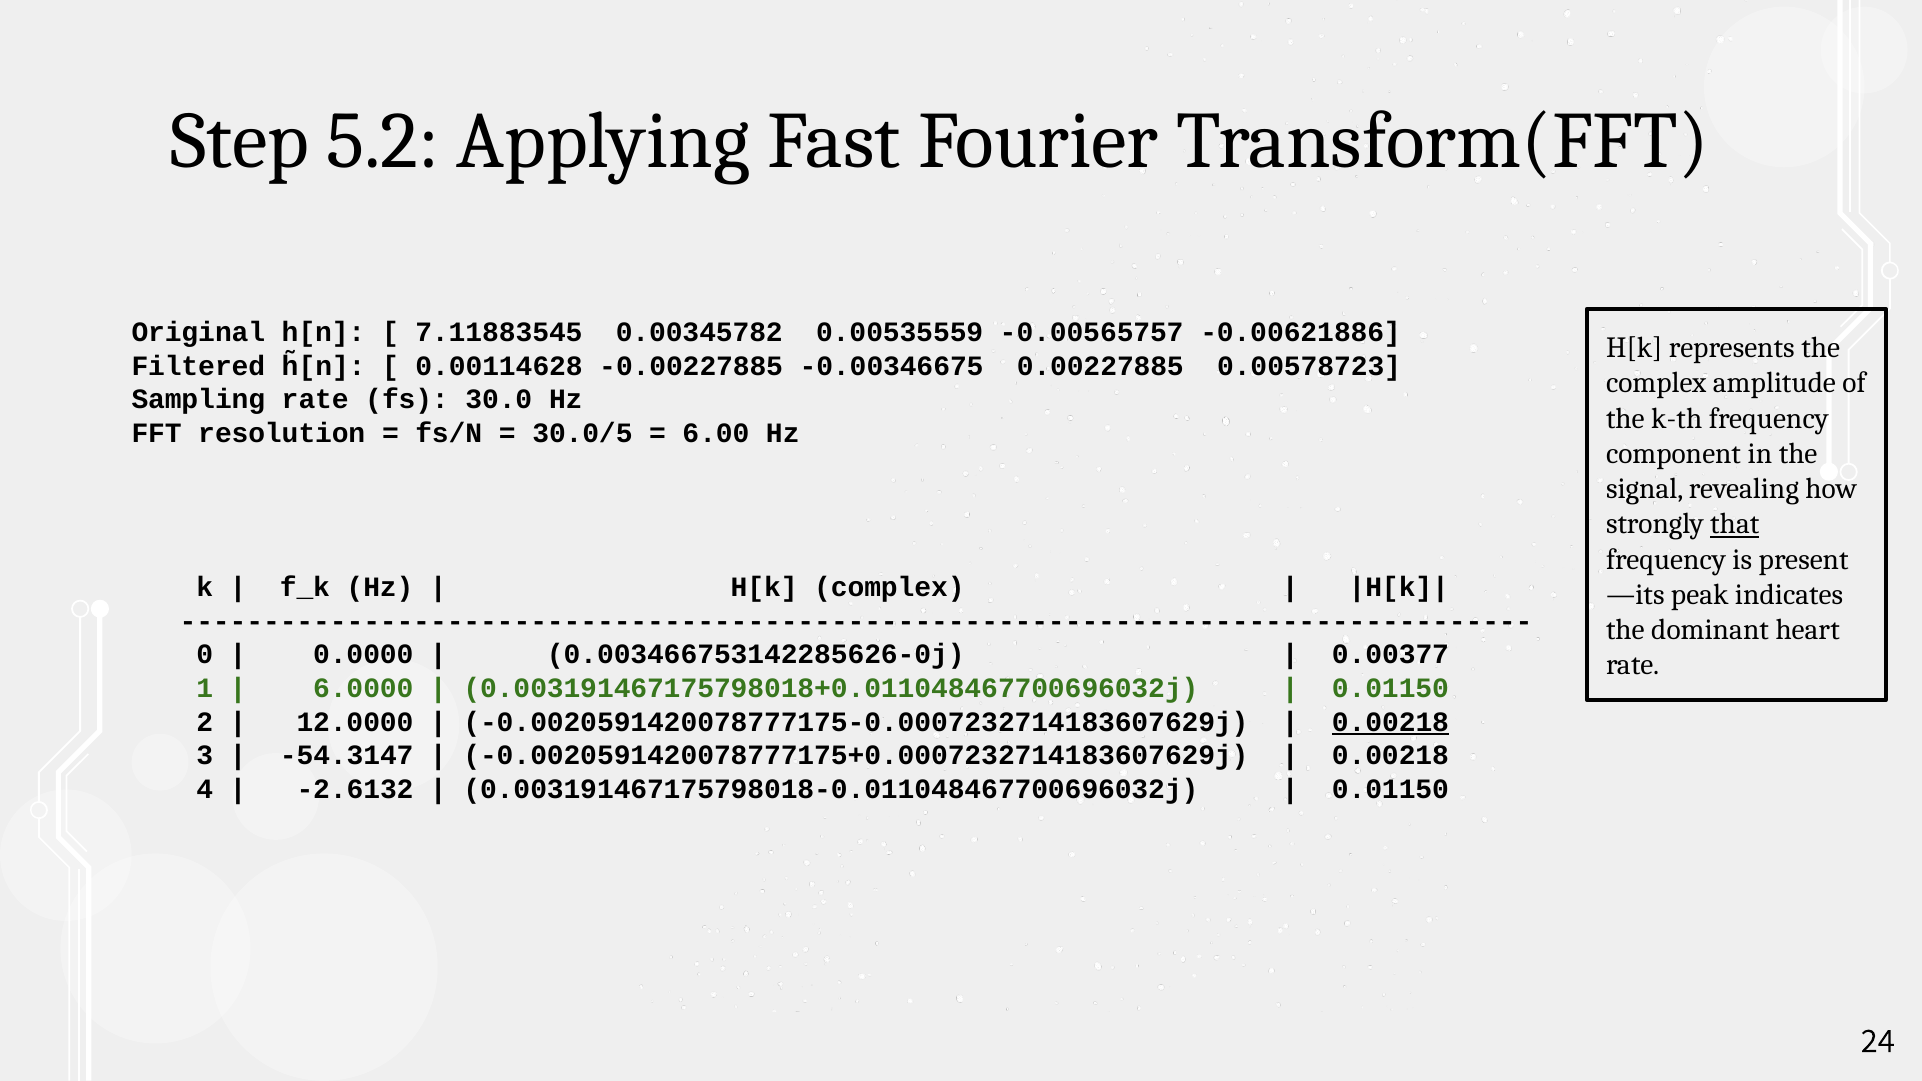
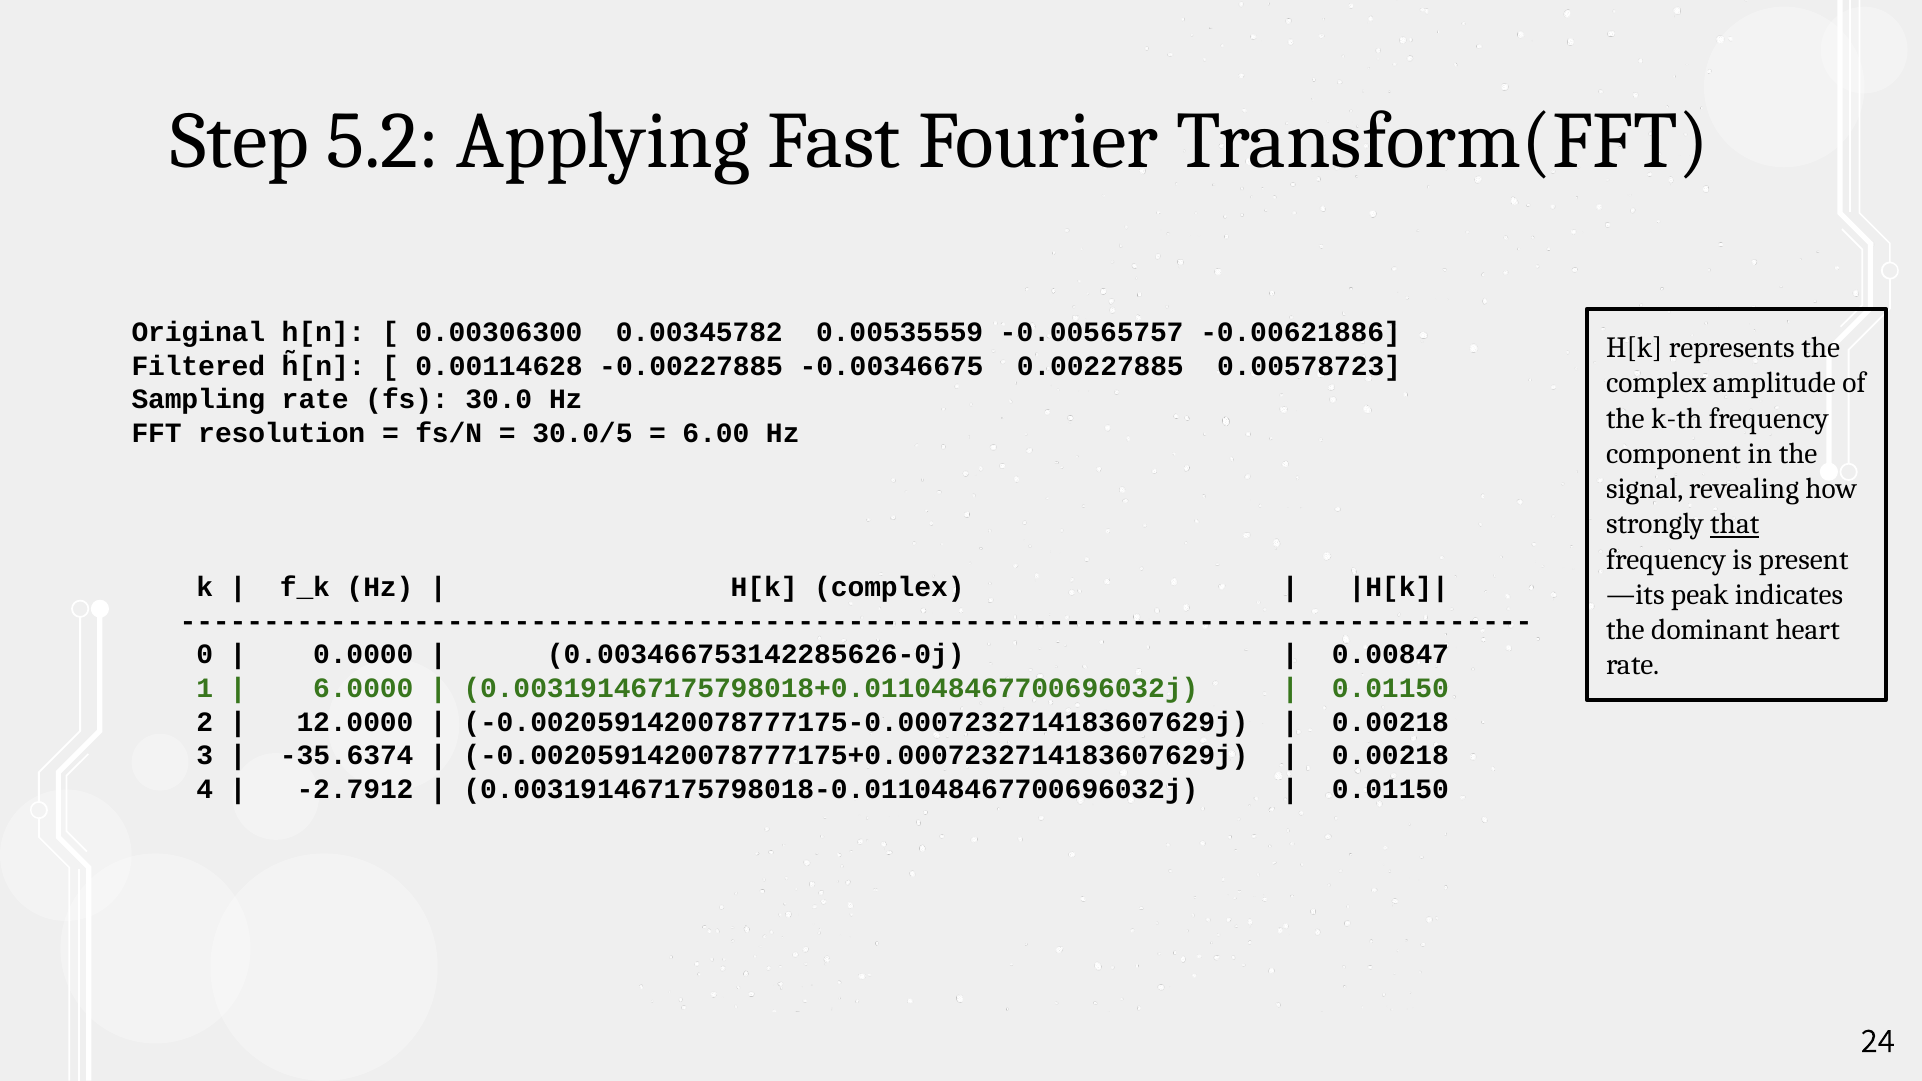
7.11883545: 7.11883545 -> 0.00306300
0.00377: 0.00377 -> 0.00847
0.00218 at (1390, 722) underline: present -> none
-54.3147: -54.3147 -> -35.6374
-2.6132: -2.6132 -> -2.7912
